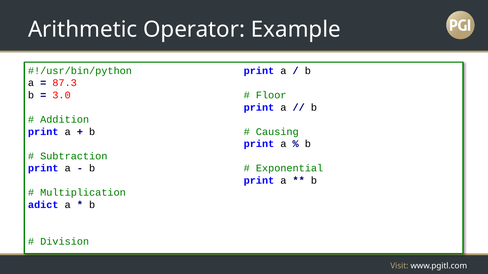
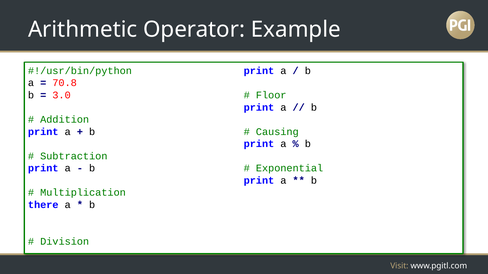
87.3: 87.3 -> 70.8
adict: adict -> there
